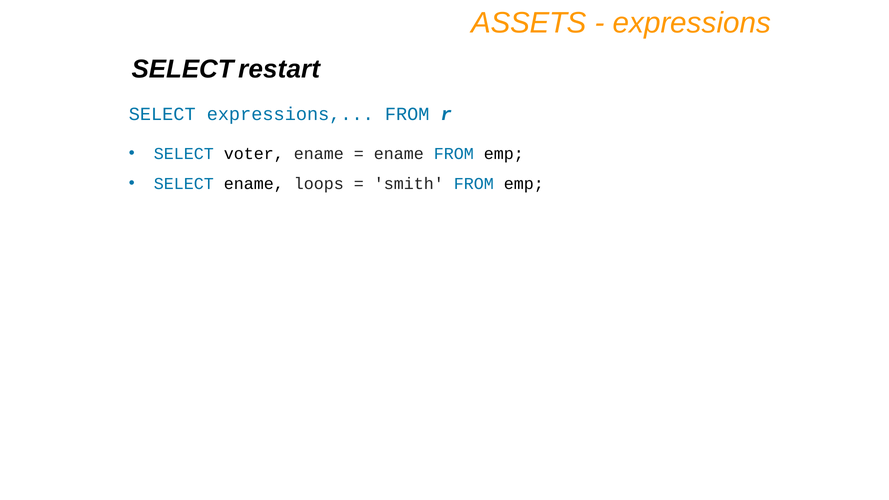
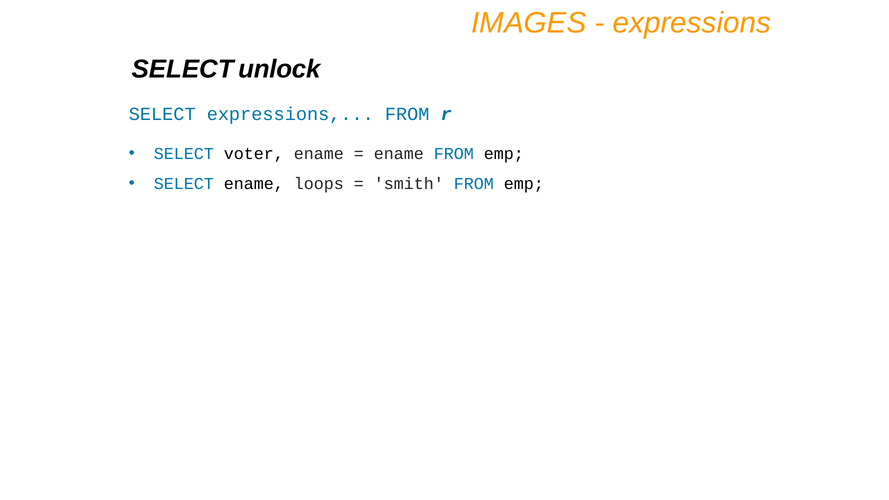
ASSETS: ASSETS -> IMAGES
restart: restart -> unlock
